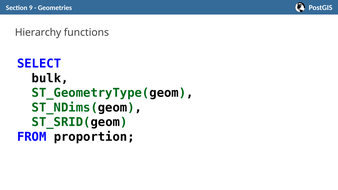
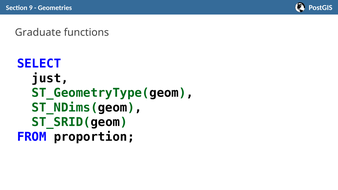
Hierarchy: Hierarchy -> Graduate
bulk: bulk -> just
